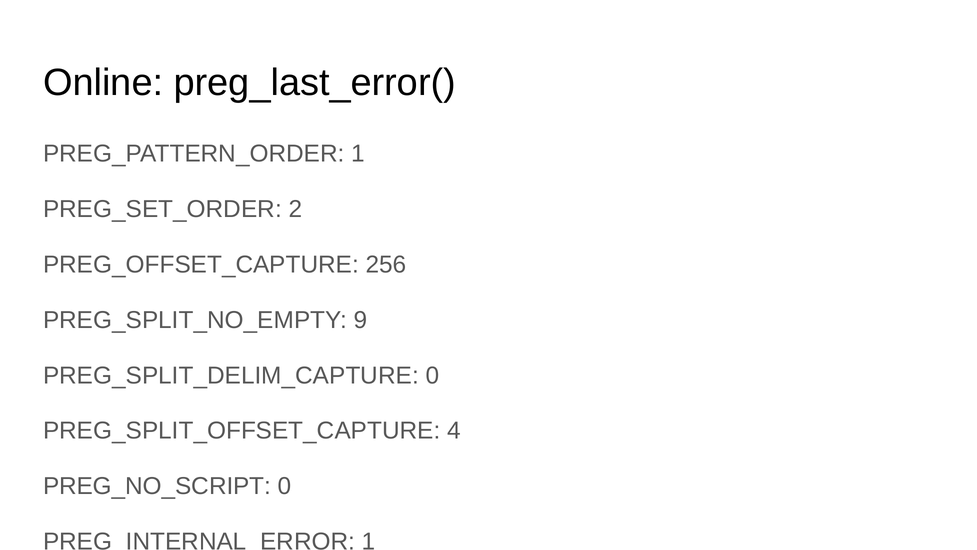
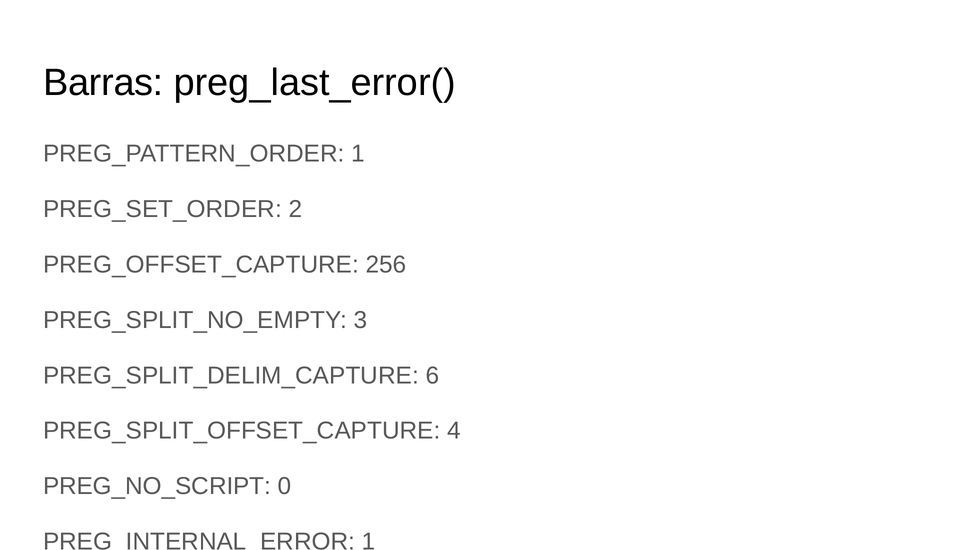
Online: Online -> Barras
PREG_SPLIT_NO_EMPTY 9: 9 -> 3
PREG_SPLIT_DELIM_CAPTURE 0: 0 -> 6
